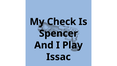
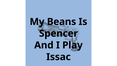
Check: Check -> Beans
